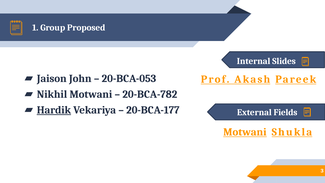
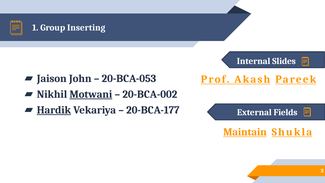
Proposed: Proposed -> Inserting
Motwani at (91, 94) underline: none -> present
20-BCA-782: 20-BCA-782 -> 20-BCA-002
Motwani at (245, 132): Motwani -> Maintain
